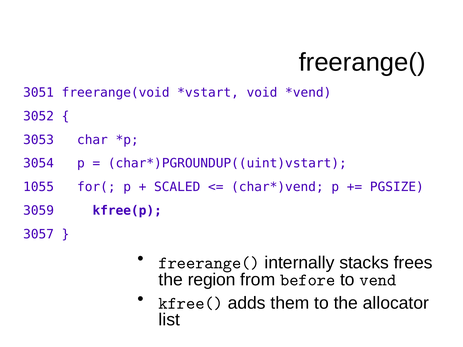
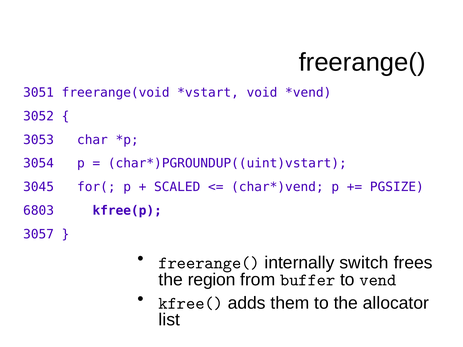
1055: 1055 -> 3045
3059: 3059 -> 6803
stacks: stacks -> switch
before: before -> buffer
